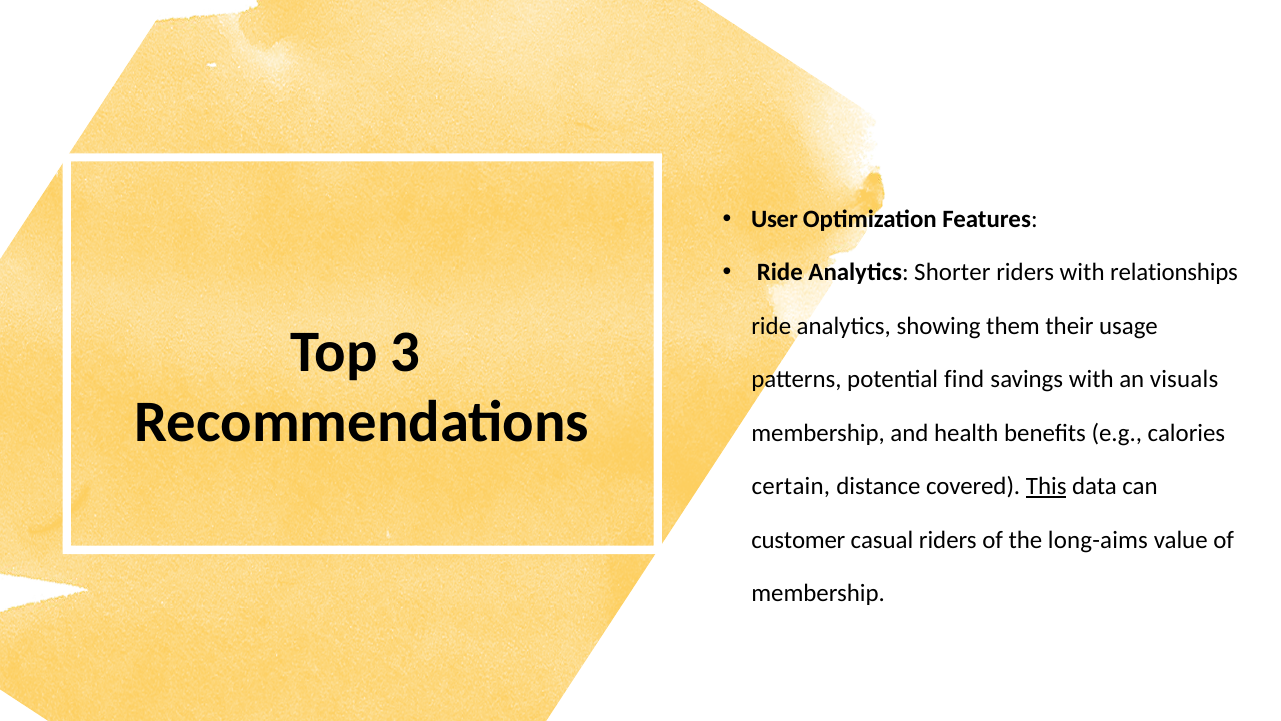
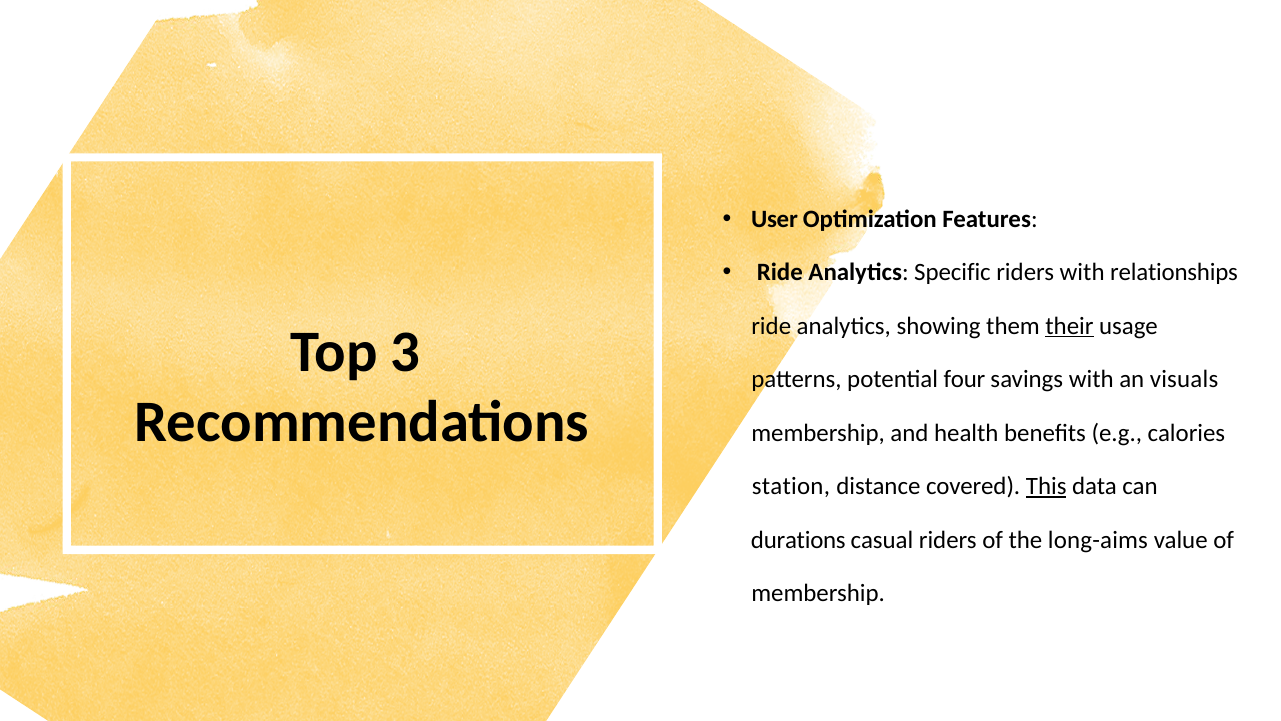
Shorter: Shorter -> Specific
their underline: none -> present
find: find -> four
certain: certain -> station
customer: customer -> durations
